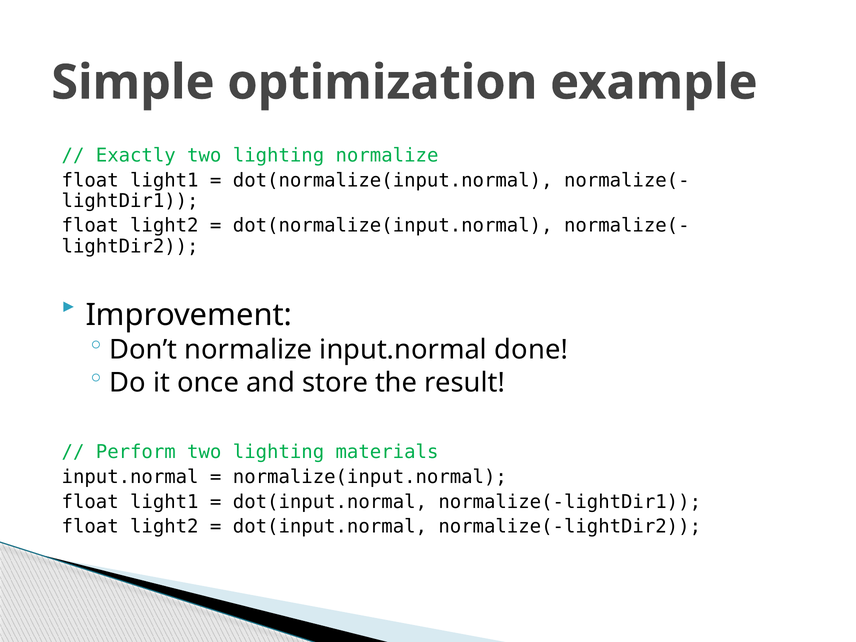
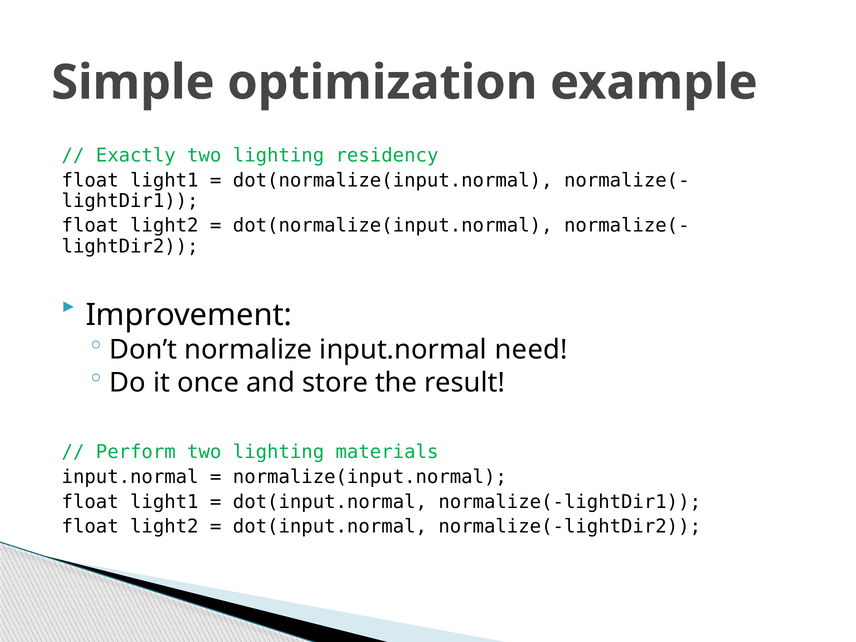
lighting normalize: normalize -> residency
done: done -> need
